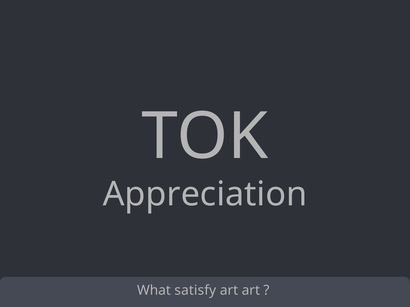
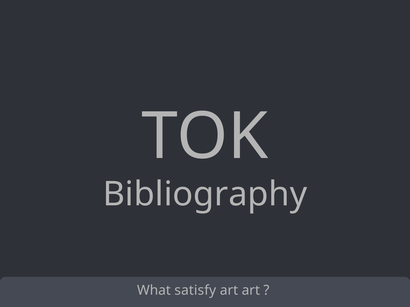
Appreciation: Appreciation -> Bibliography
